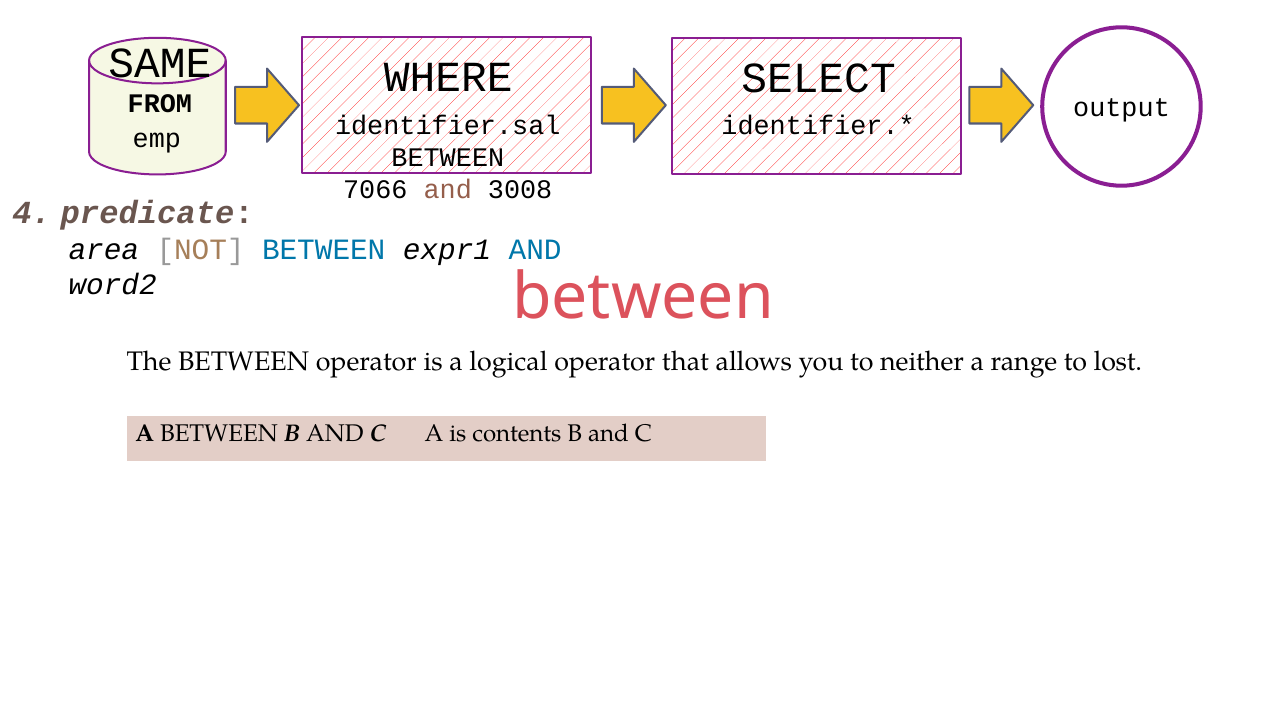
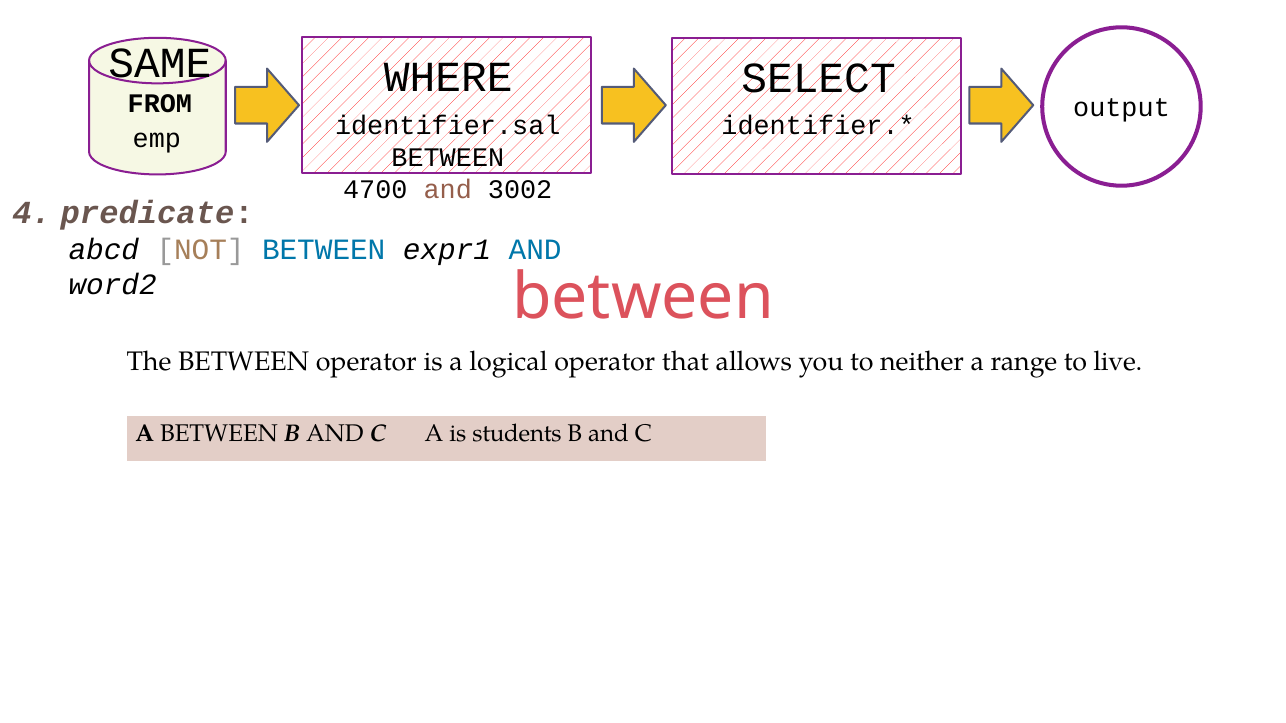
7066: 7066 -> 4700
3008: 3008 -> 3002
area: area -> abcd
lost: lost -> live
contents: contents -> students
